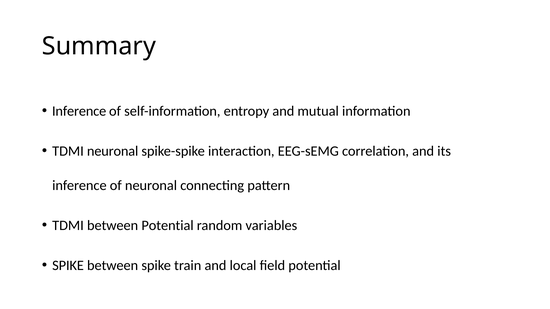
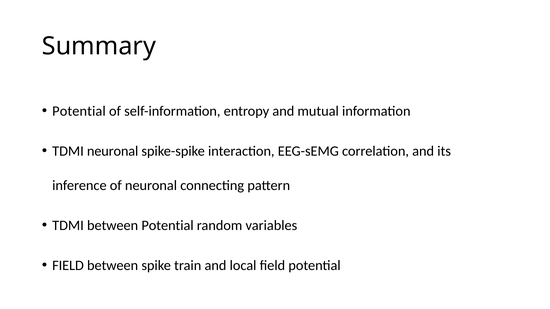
Inference at (79, 111): Inference -> Potential
SPIKE at (68, 266): SPIKE -> FIELD
